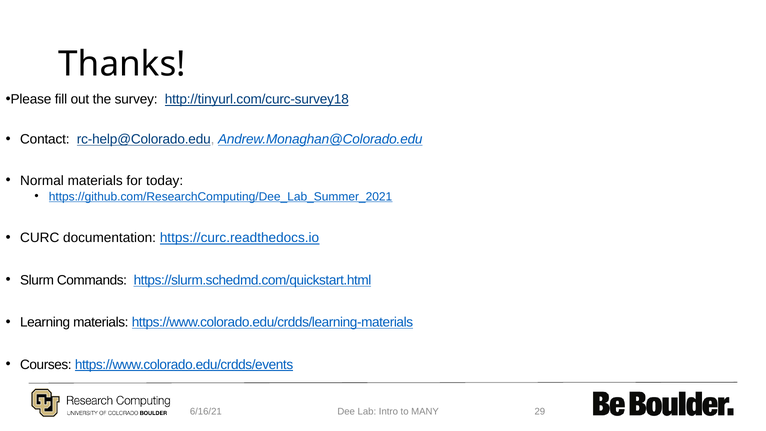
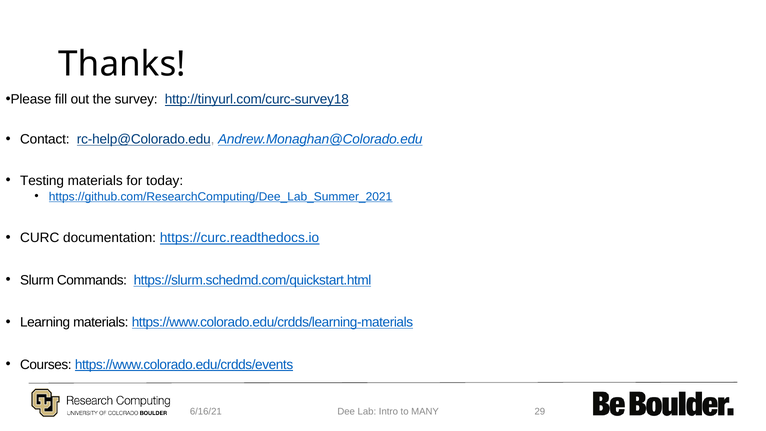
Normal: Normal -> Testing
